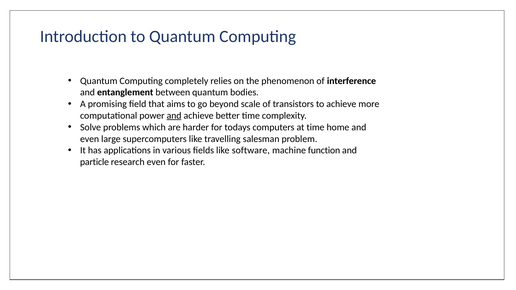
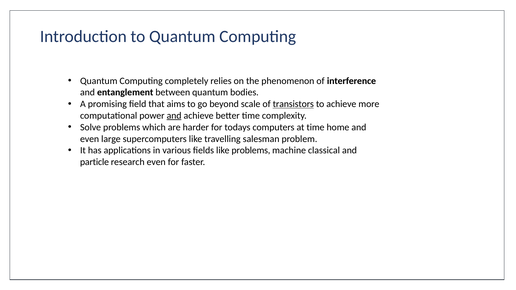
transistors underline: none -> present
like software: software -> problems
function: function -> classical
